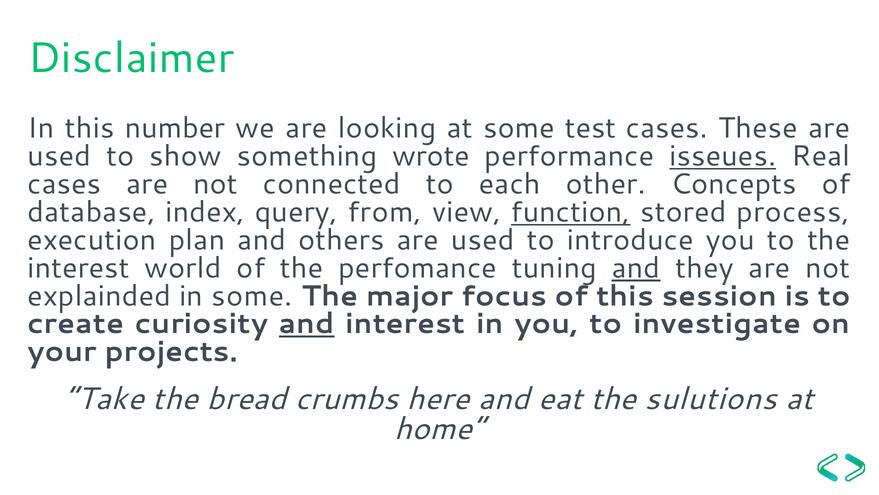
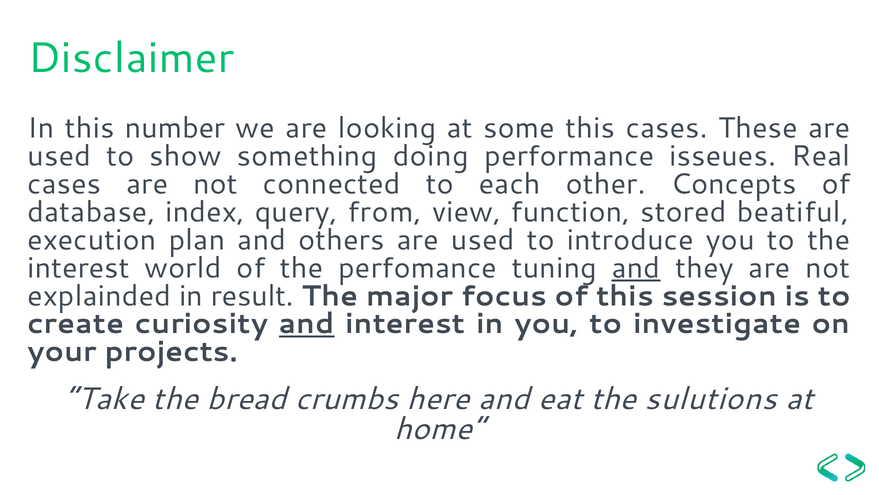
some test: test -> this
wrote: wrote -> doing
isseues underline: present -> none
function underline: present -> none
process: process -> beatiful
in some: some -> result
